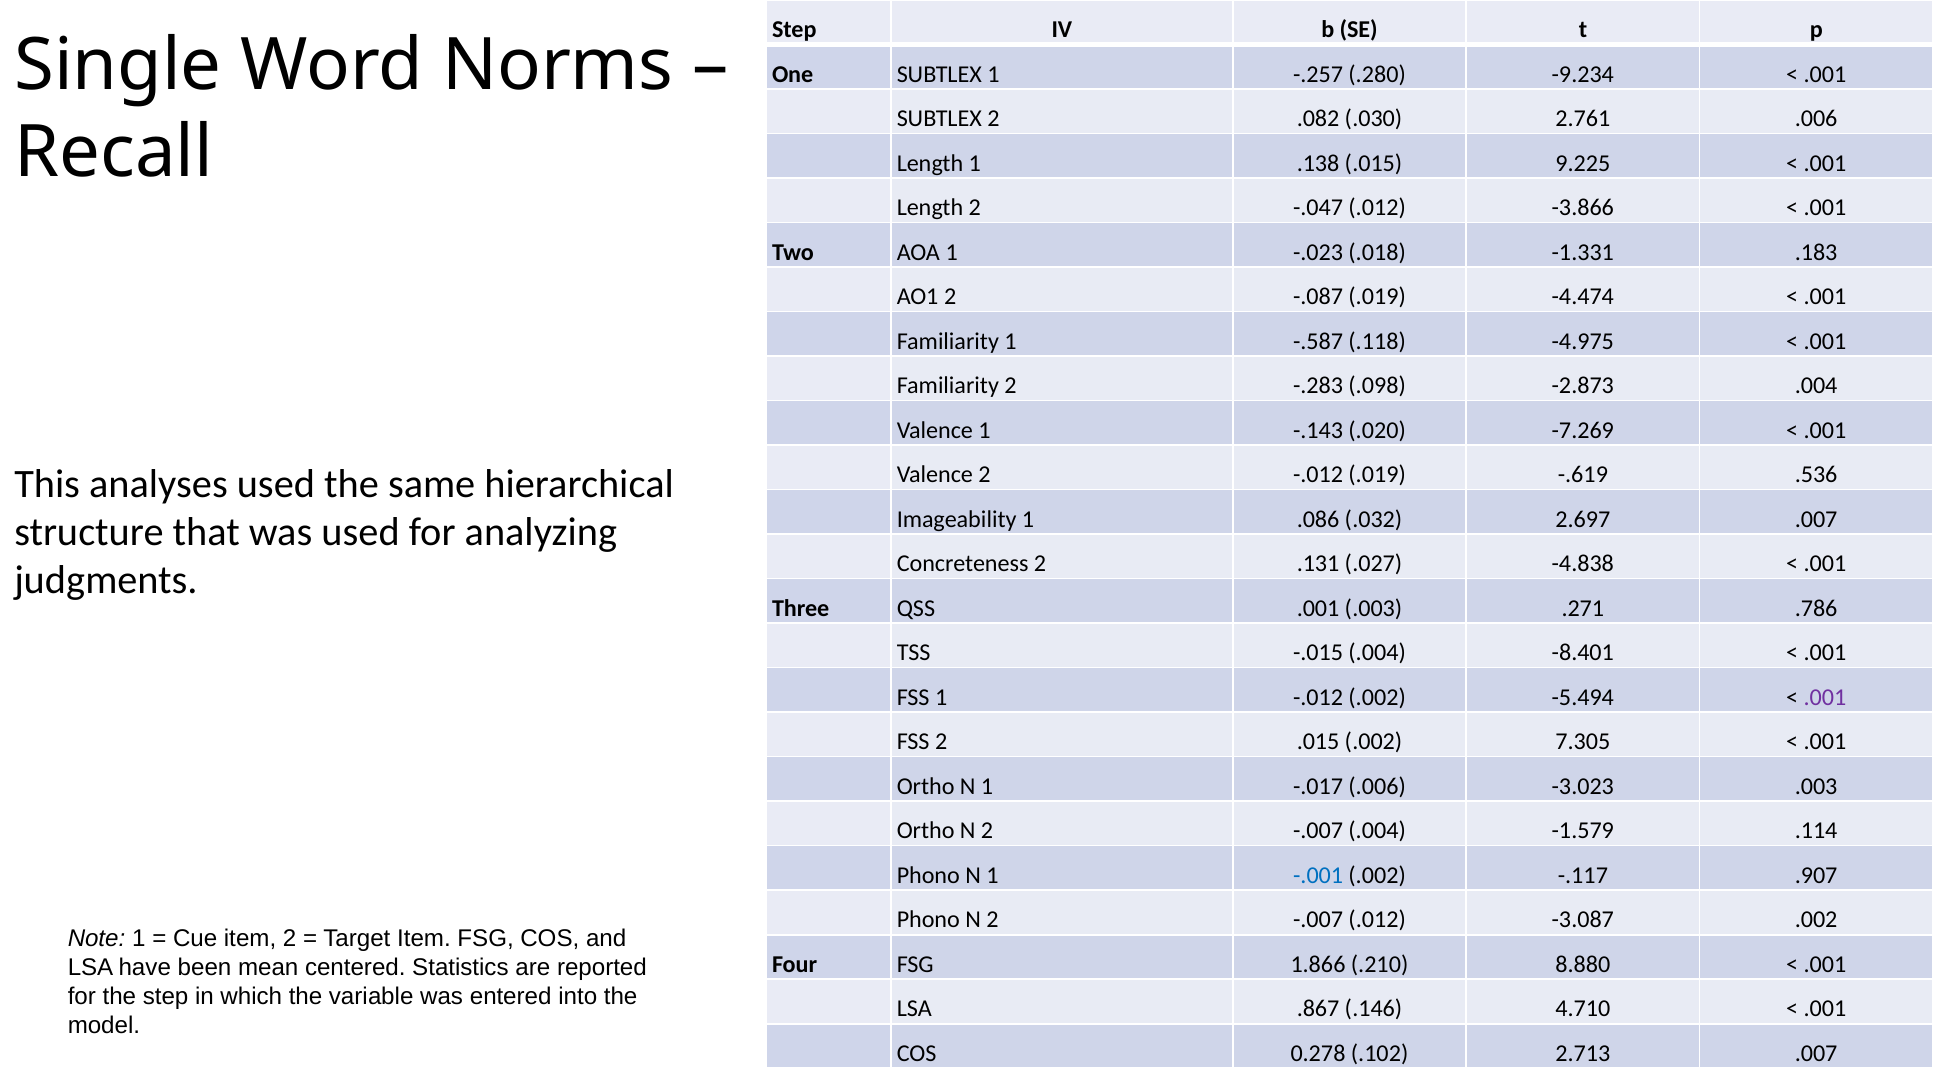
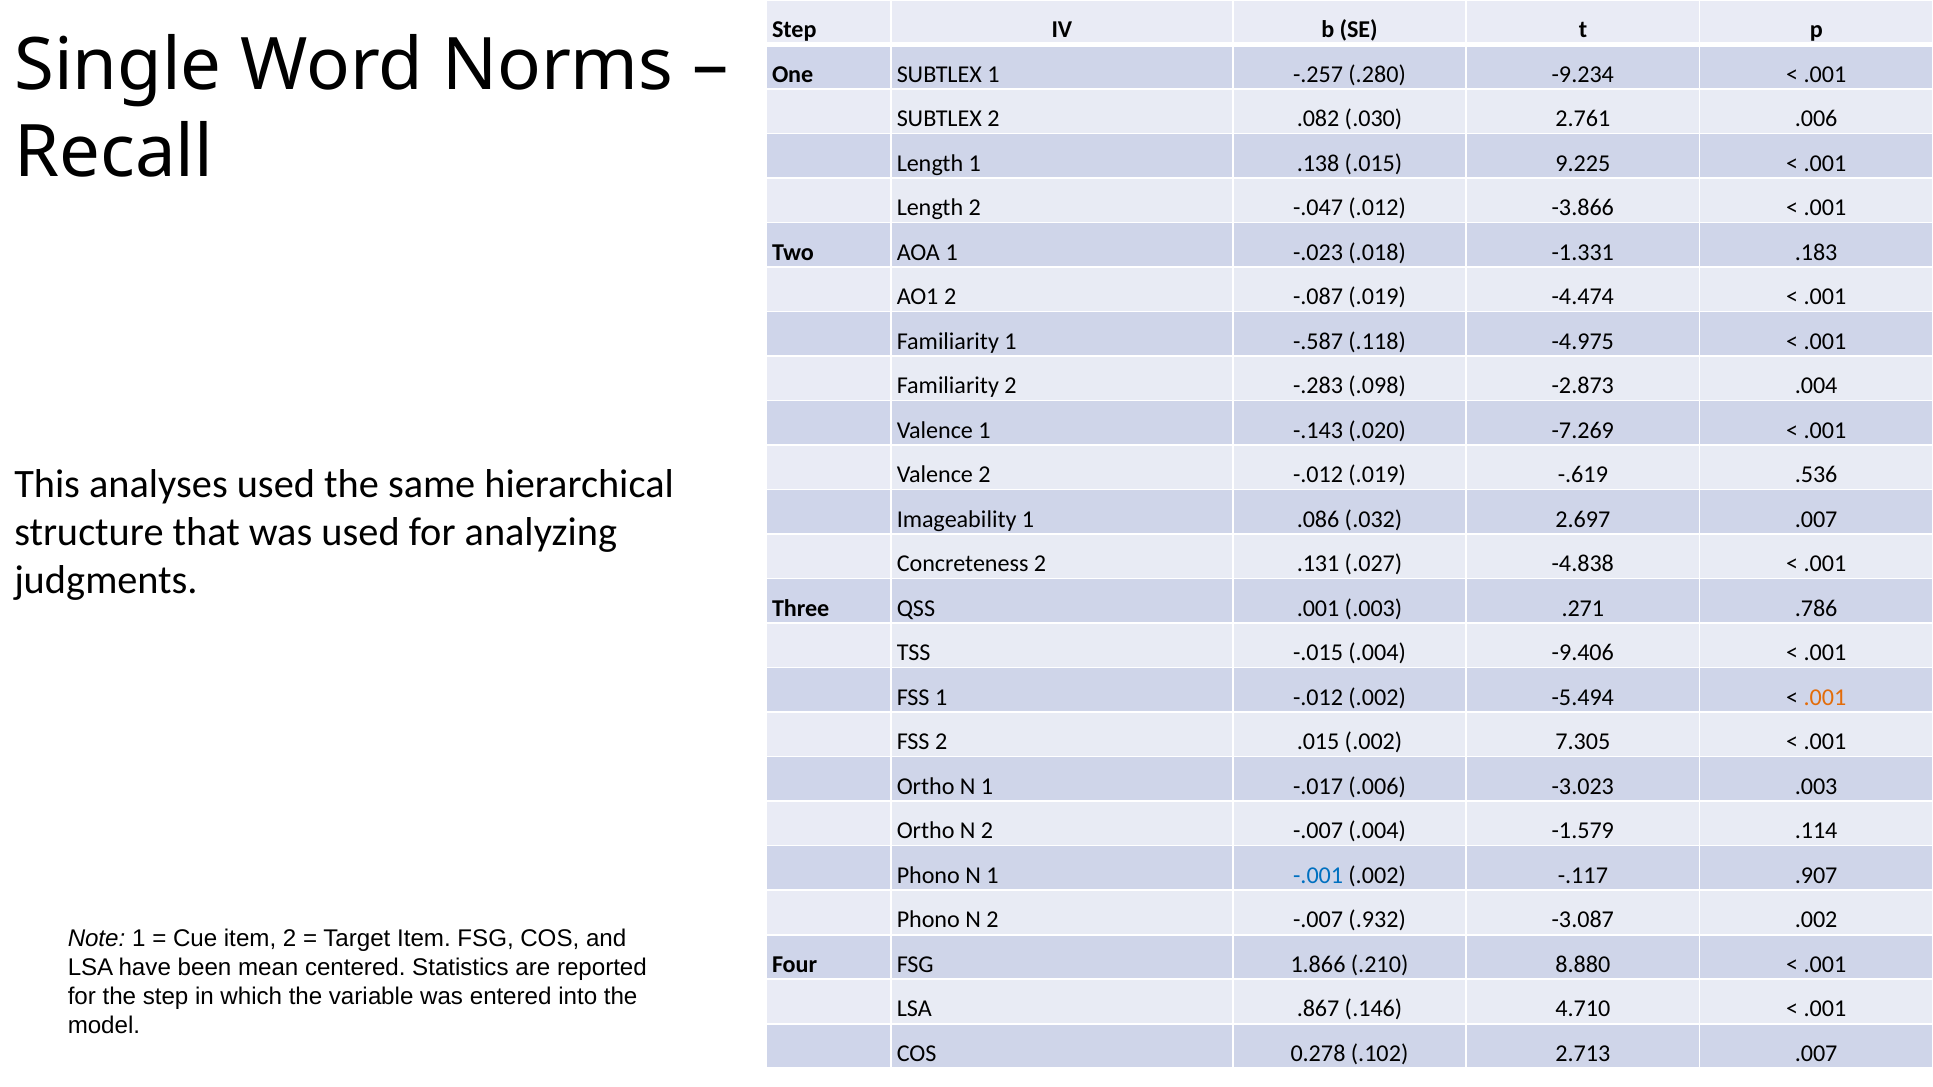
-8.401: -8.401 -> -9.406
.001 at (1825, 697) colour: purple -> orange
-.007 .012: .012 -> .932
